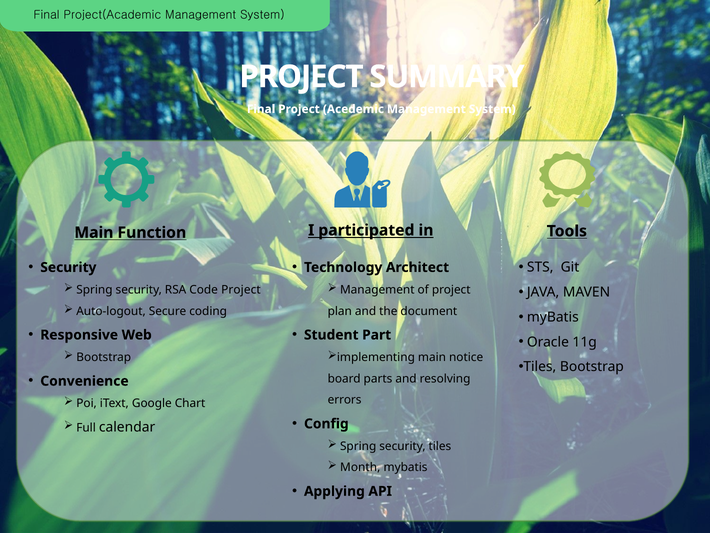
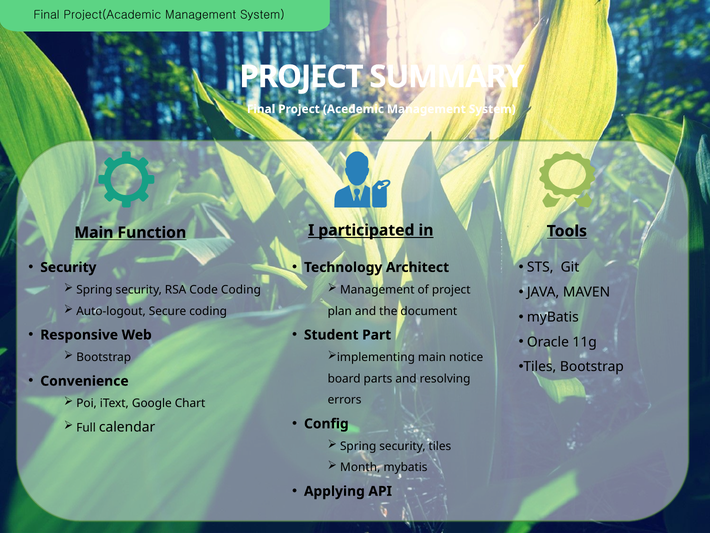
Code Project: Project -> Coding
